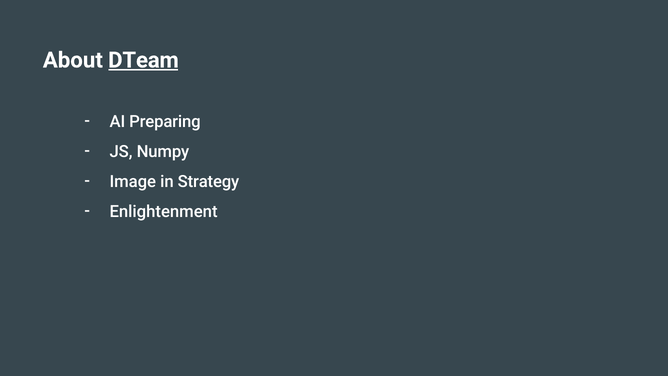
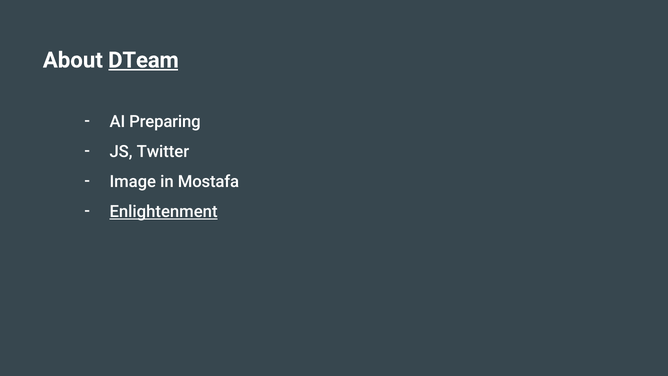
Numpy: Numpy -> Twitter
Strategy: Strategy -> Mostafa
Enlightenment underline: none -> present
